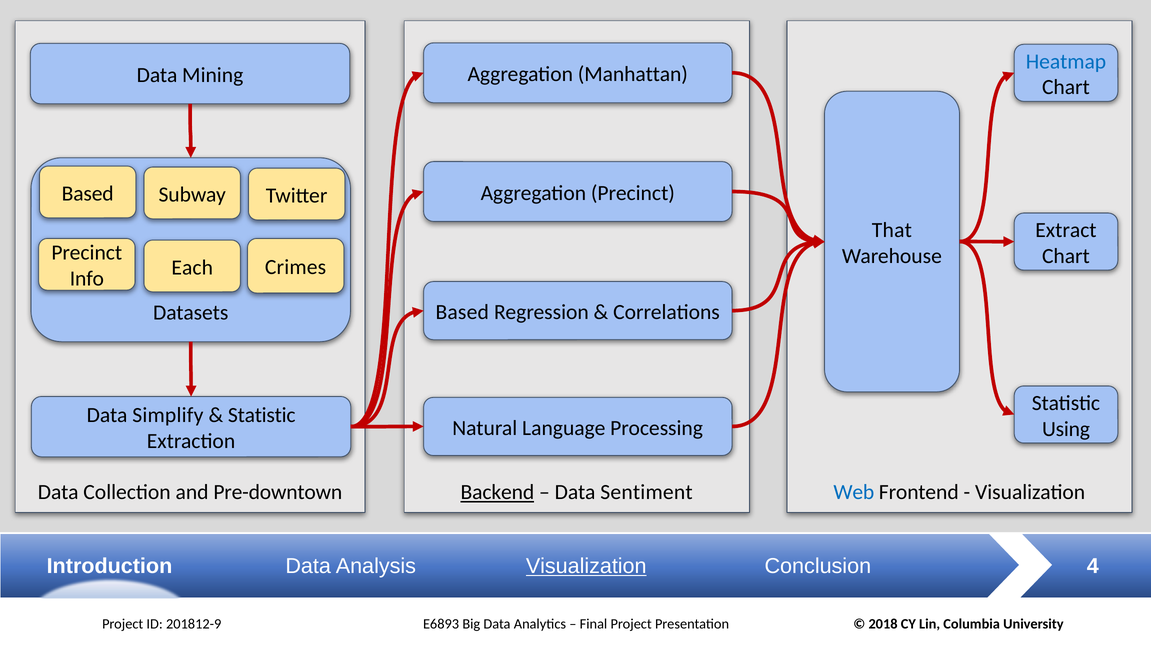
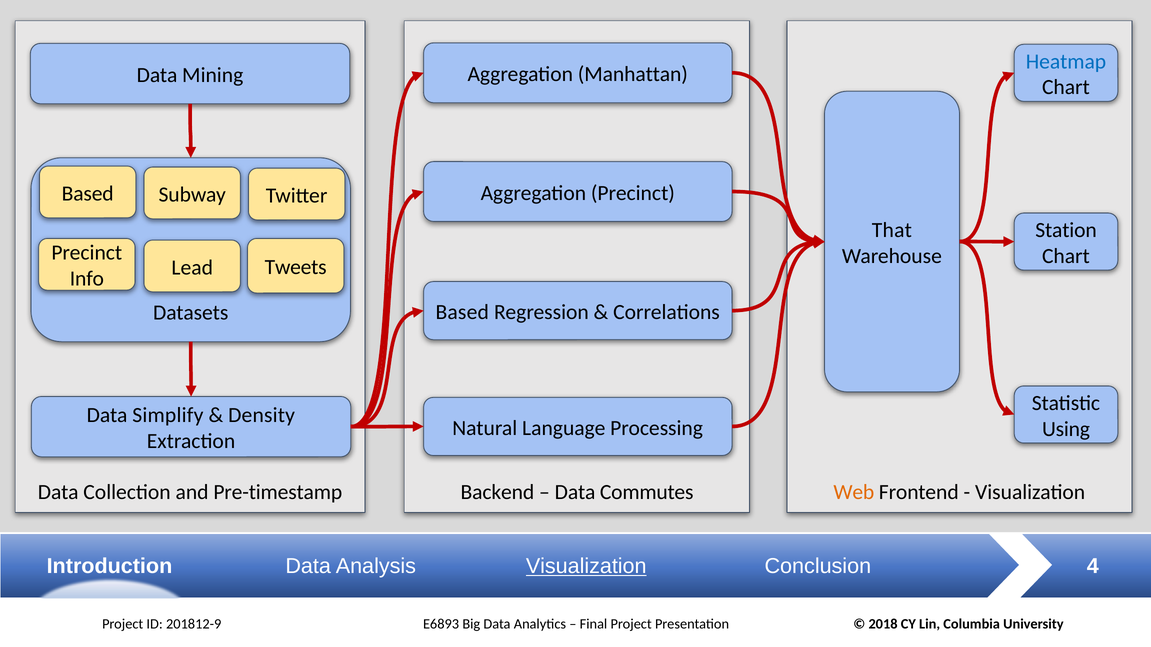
Extract: Extract -> Station
Crimes: Crimes -> Tweets
Each: Each -> Lead
Statistic at (262, 415): Statistic -> Density
Pre-downtown: Pre-downtown -> Pre-timestamp
Backend underline: present -> none
Sentiment: Sentiment -> Commutes
Web colour: blue -> orange
